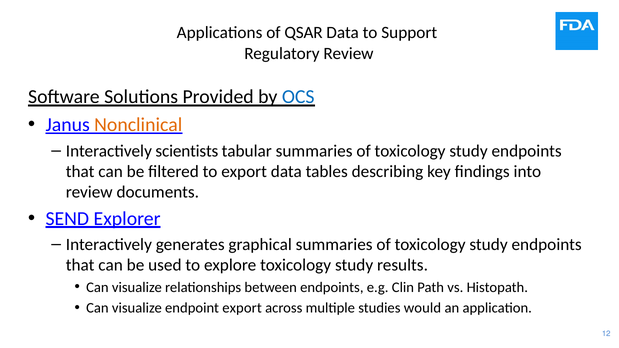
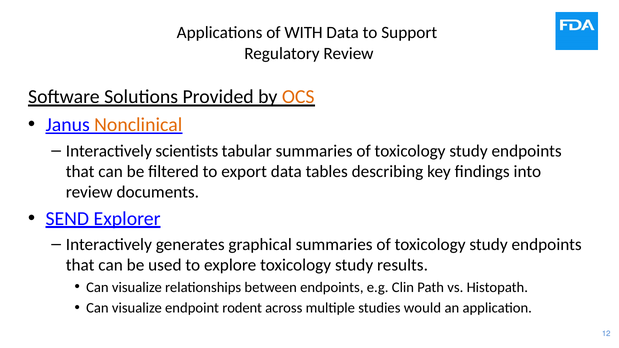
QSAR: QSAR -> WITH
OCS colour: blue -> orange
endpoint export: export -> rodent
